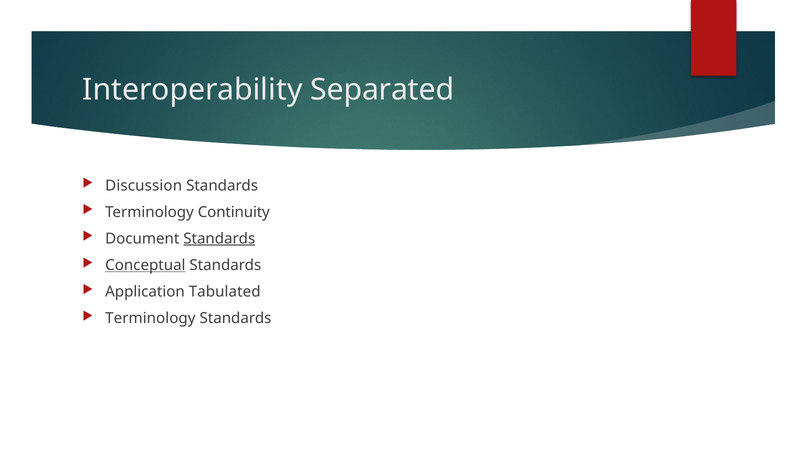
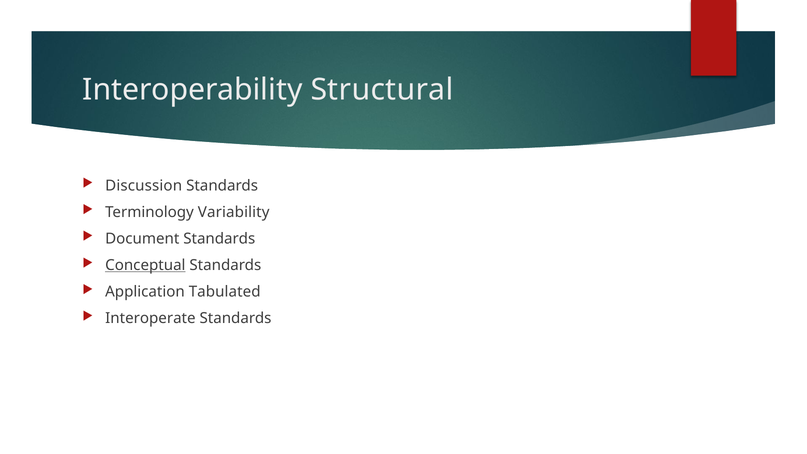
Separated: Separated -> Structural
Continuity: Continuity -> Variability
Standards at (219, 239) underline: present -> none
Terminology at (150, 318): Terminology -> Interoperate
